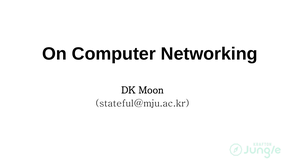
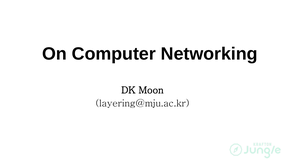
stateful@mju.ac.kr: stateful@mju.ac.kr -> layering@mju.ac.kr
